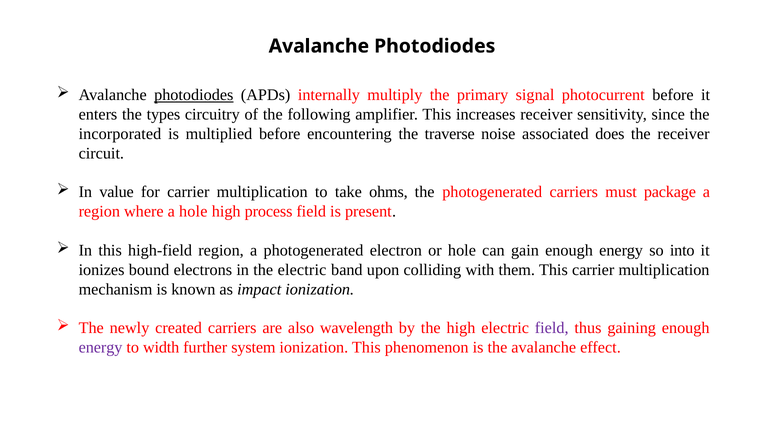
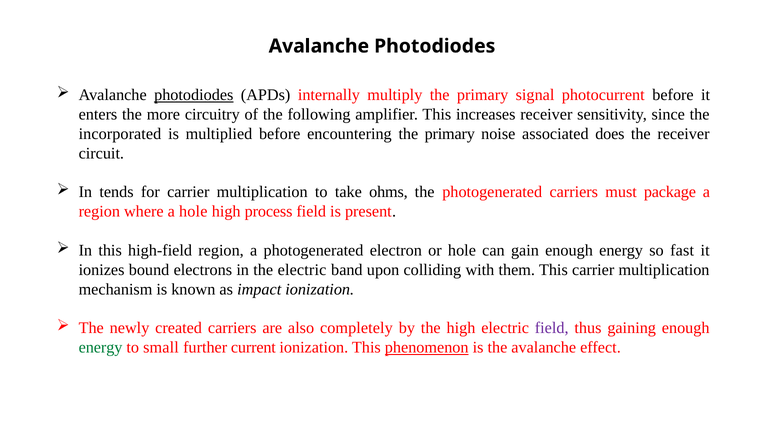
types: types -> more
encountering the traverse: traverse -> primary
value: value -> tends
into: into -> fast
wavelength: wavelength -> completely
energy at (101, 348) colour: purple -> green
width: width -> small
system: system -> current
phenomenon underline: none -> present
